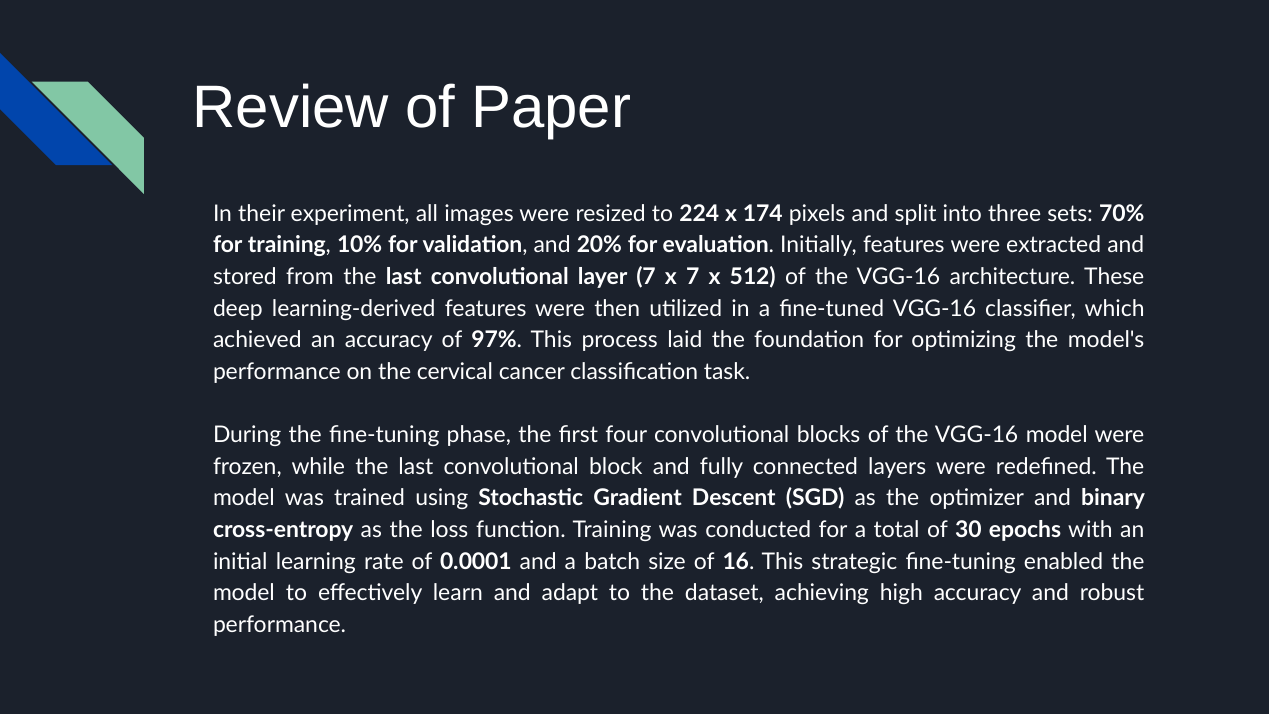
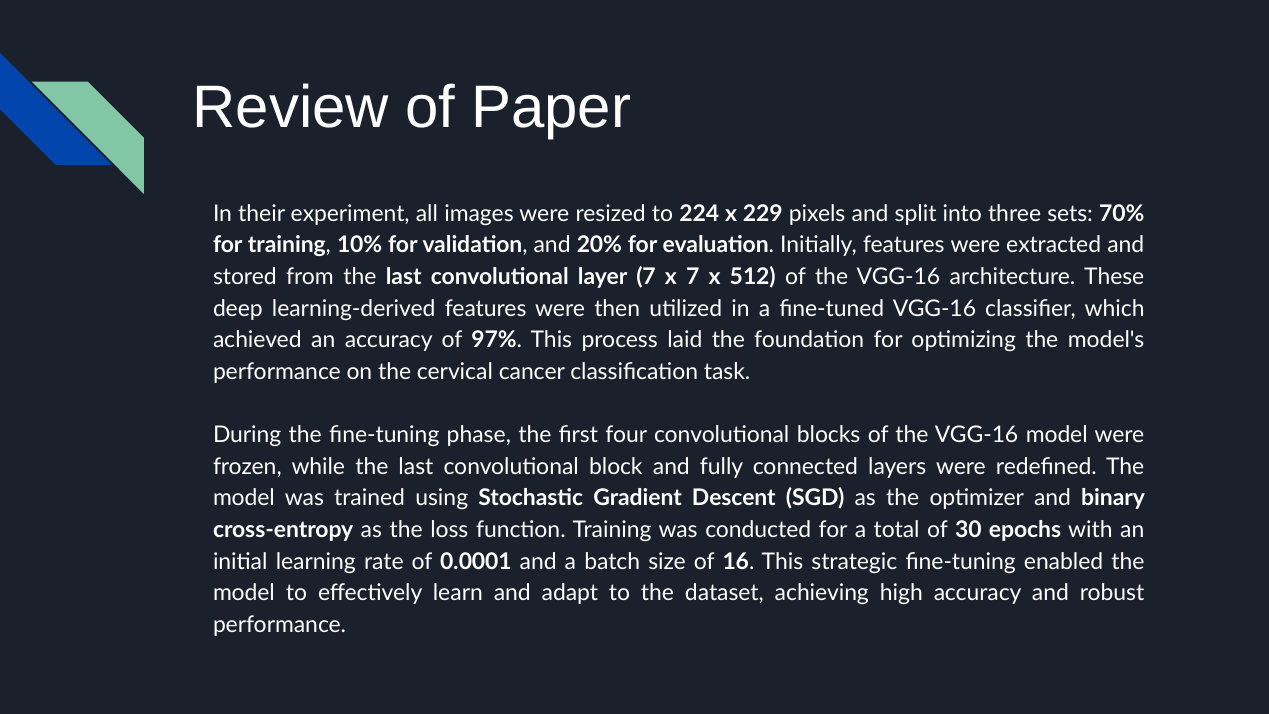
174: 174 -> 229
